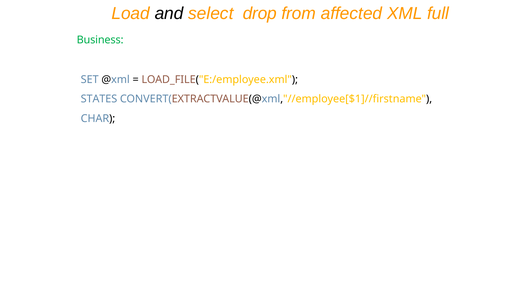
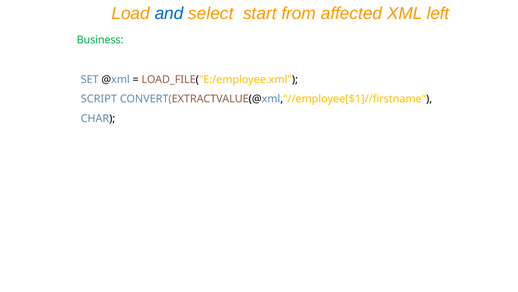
and colour: black -> blue
drop: drop -> start
full: full -> left
STATES: STATES -> SCRIPT
